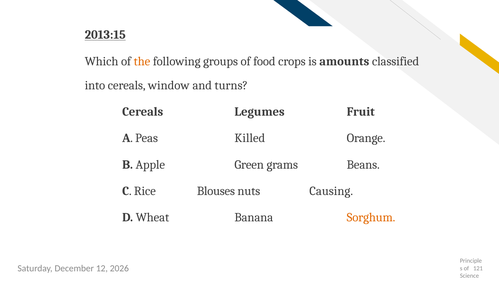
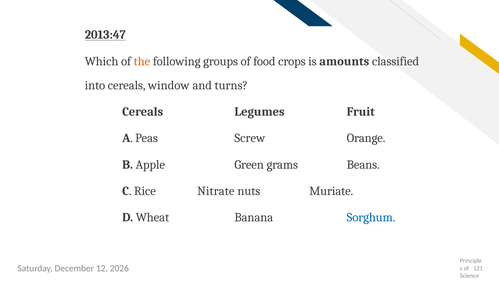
2013:15: 2013:15 -> 2013:47
Killed: Killed -> Screw
Blouses: Blouses -> Nitrate
Causing: Causing -> Muriate
Sorghum colour: orange -> blue
